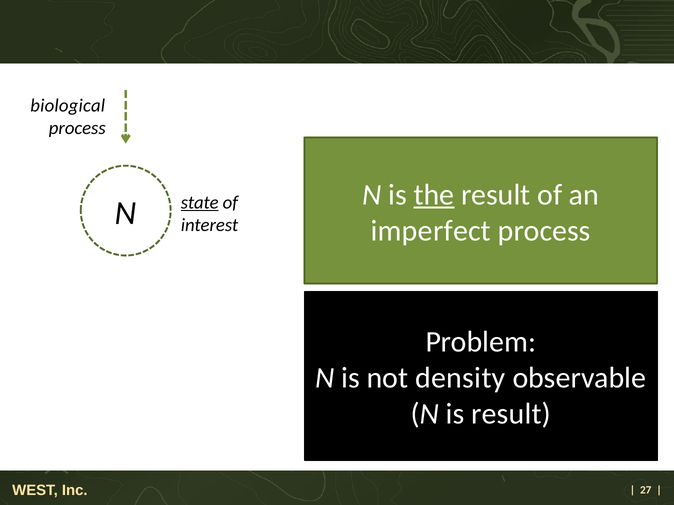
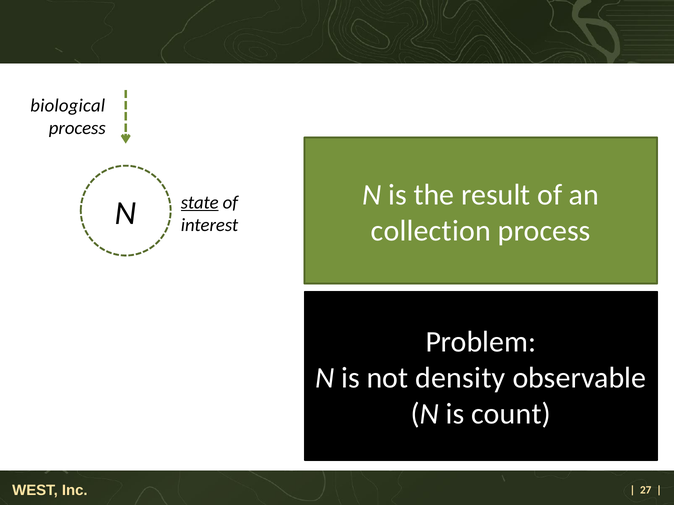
the underline: present -> none
imperfect: imperfect -> collection
is result: result -> count
